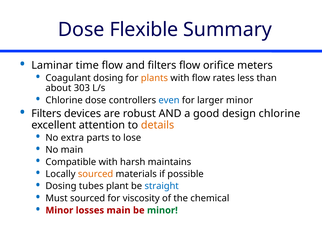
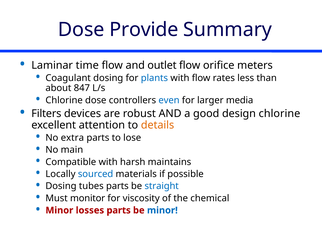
Flexible: Flexible -> Provide
and filters: filters -> outlet
plants colour: orange -> blue
303: 303 -> 847
larger minor: minor -> media
sourced at (96, 174) colour: orange -> blue
tubes plant: plant -> parts
Must sourced: sourced -> monitor
losses main: main -> parts
minor at (162, 210) colour: green -> blue
